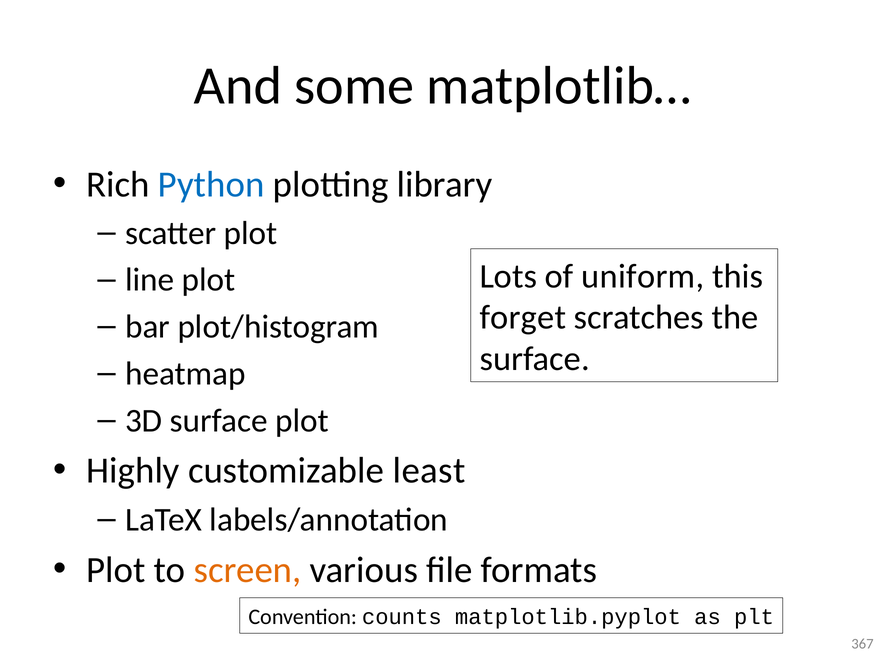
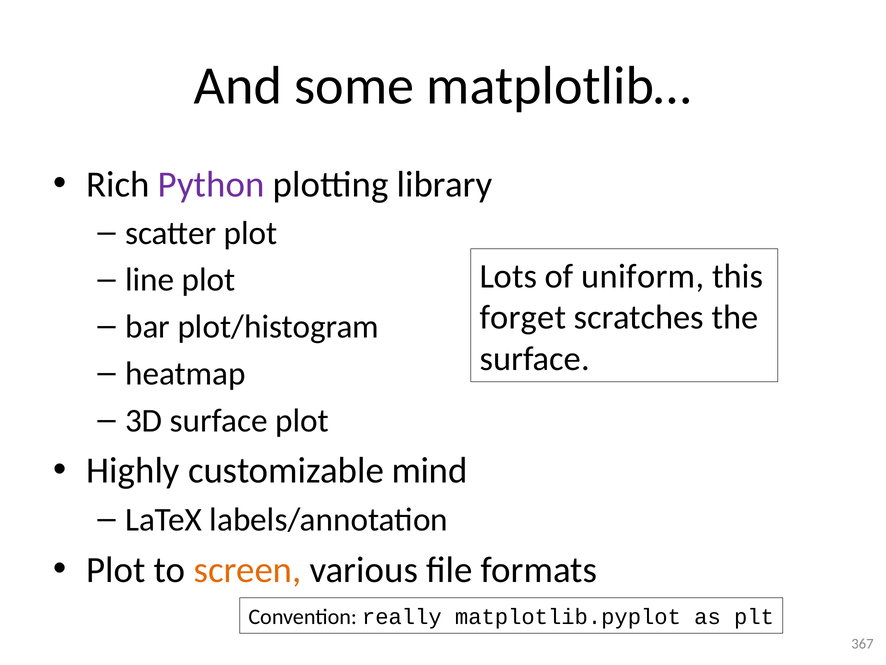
Python colour: blue -> purple
least: least -> mind
counts: counts -> really
